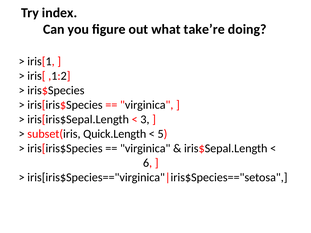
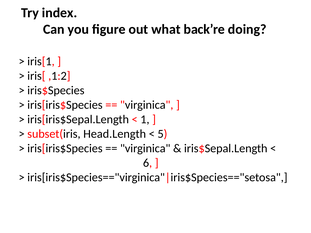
take’re: take’re -> back’re
3: 3 -> 1
Quick.Length: Quick.Length -> Head.Length
